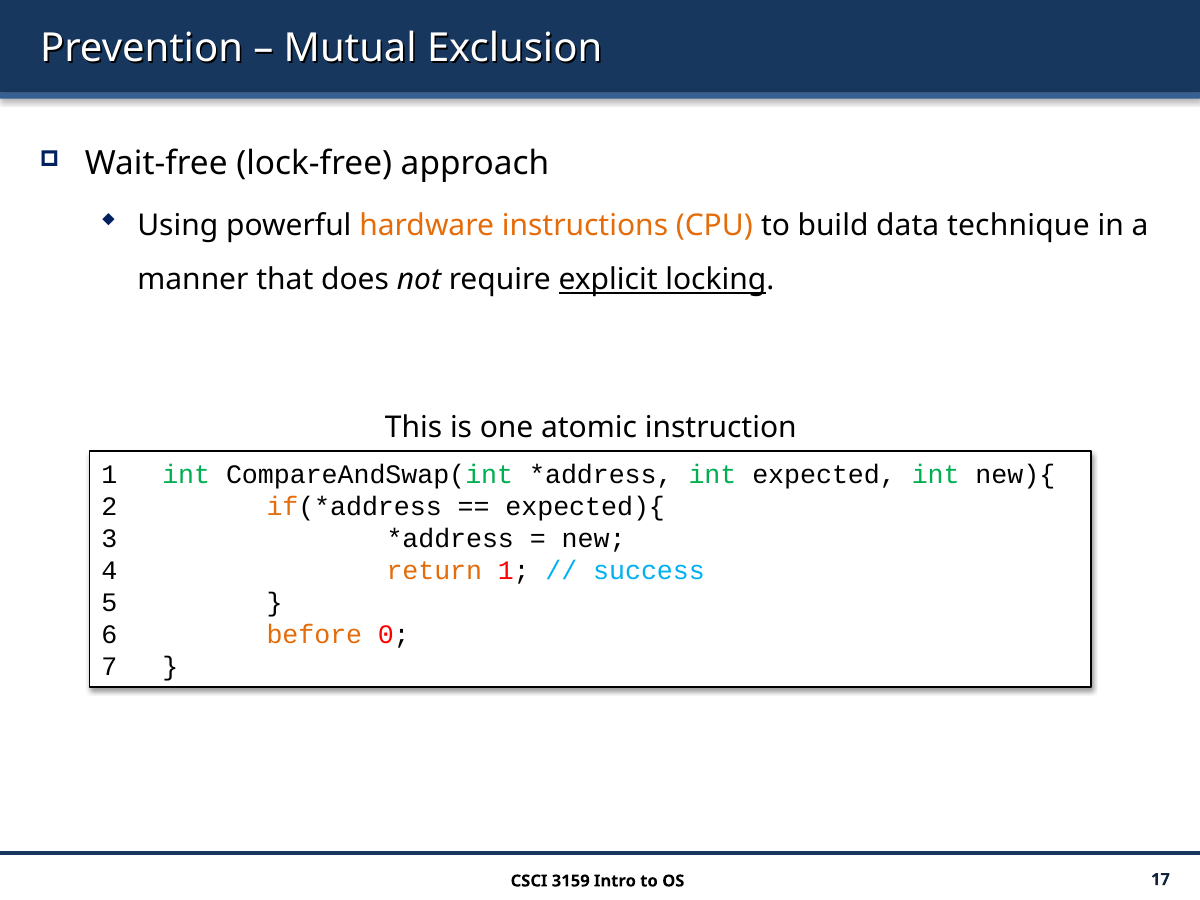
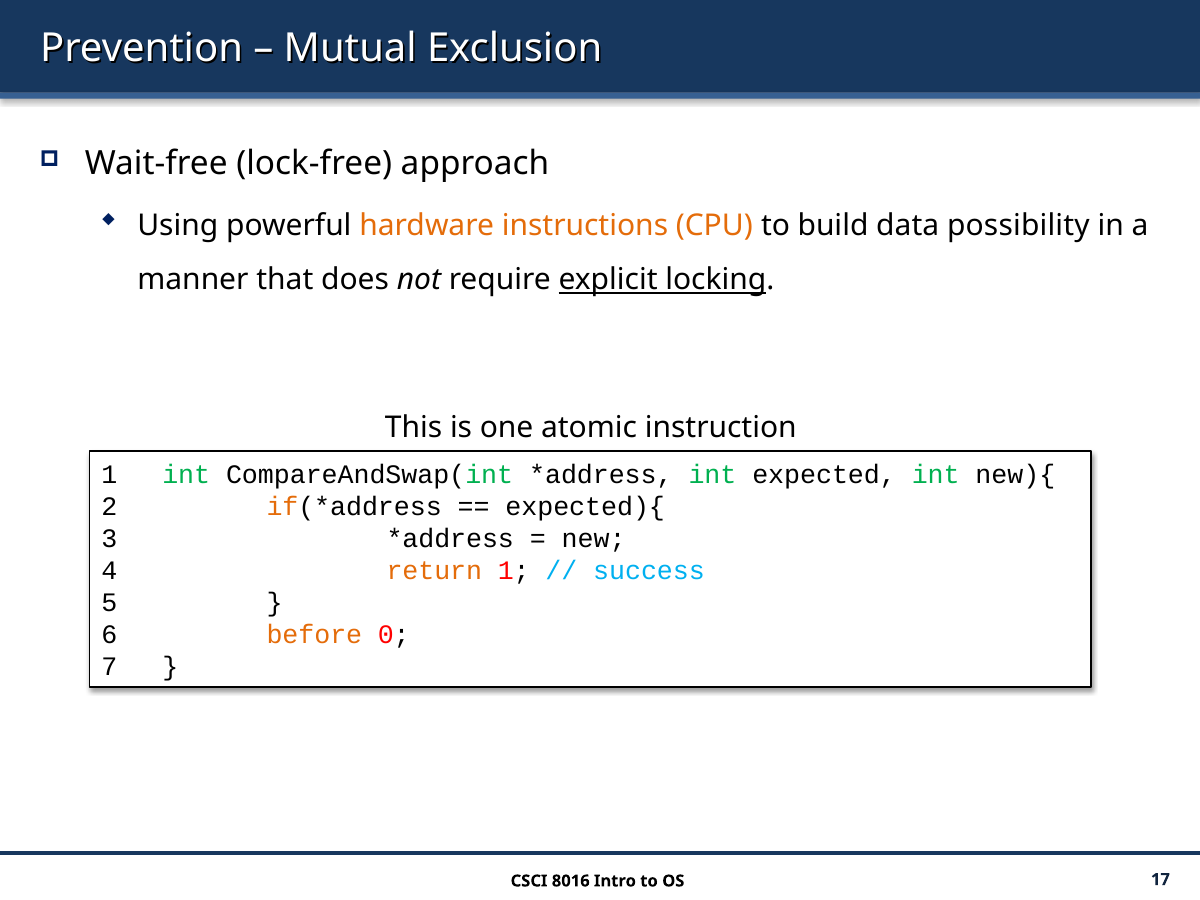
technique: technique -> possibility
3159: 3159 -> 8016
